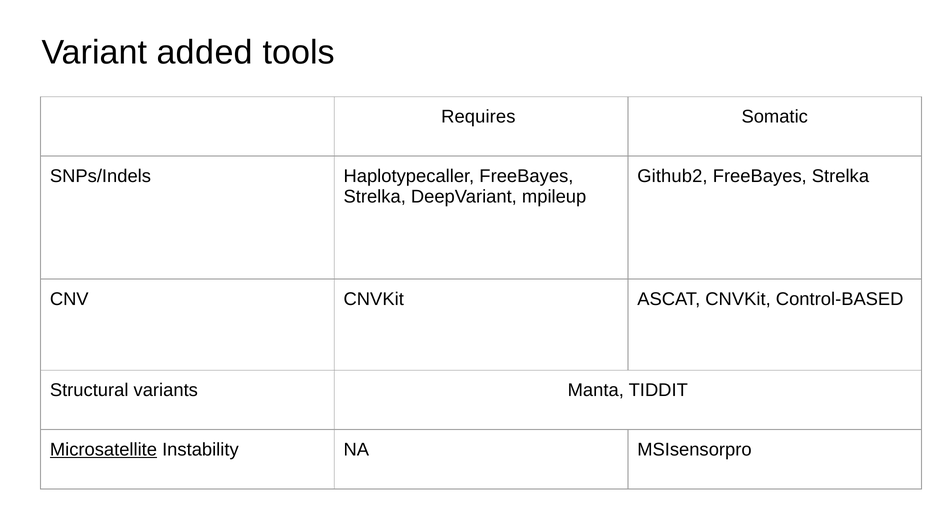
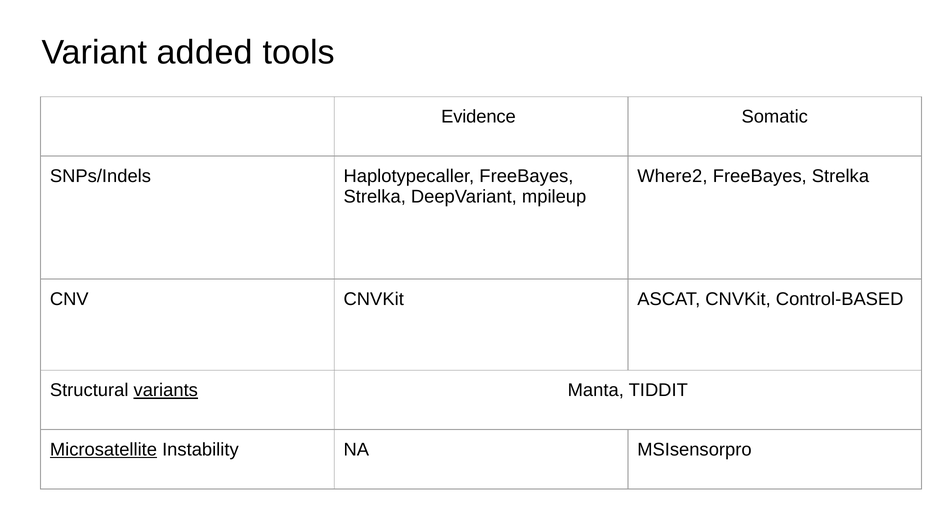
Requires: Requires -> Evidence
Github2: Github2 -> Where2
variants underline: none -> present
